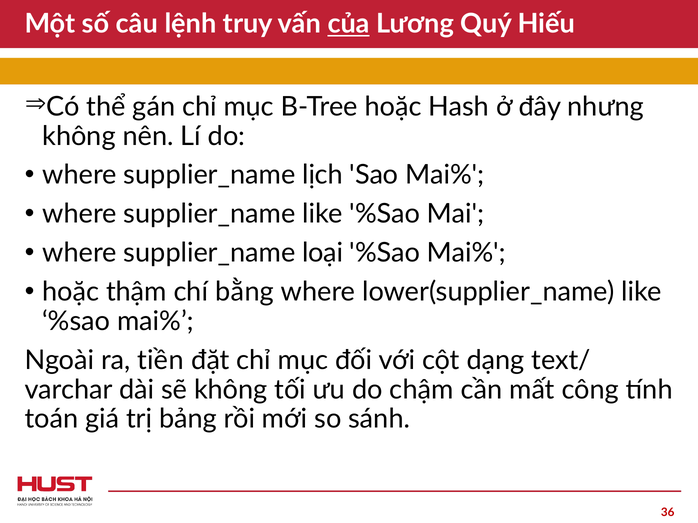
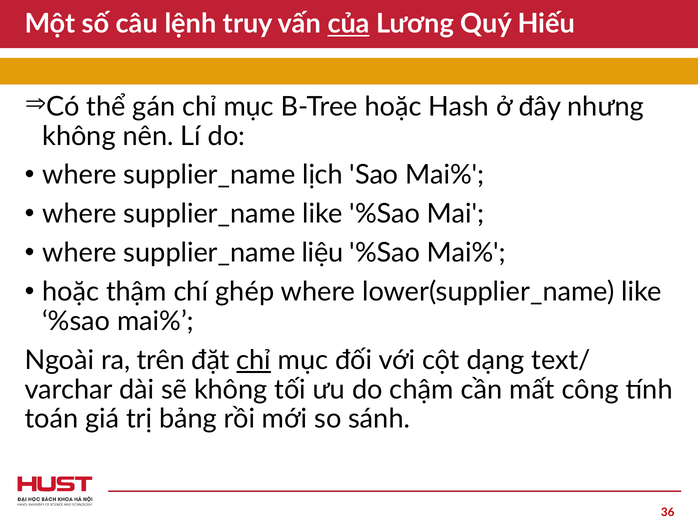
loại: loại -> liệu
bằng: bằng -> ghép
tiền: tiền -> trên
chỉ at (254, 361) underline: none -> present
